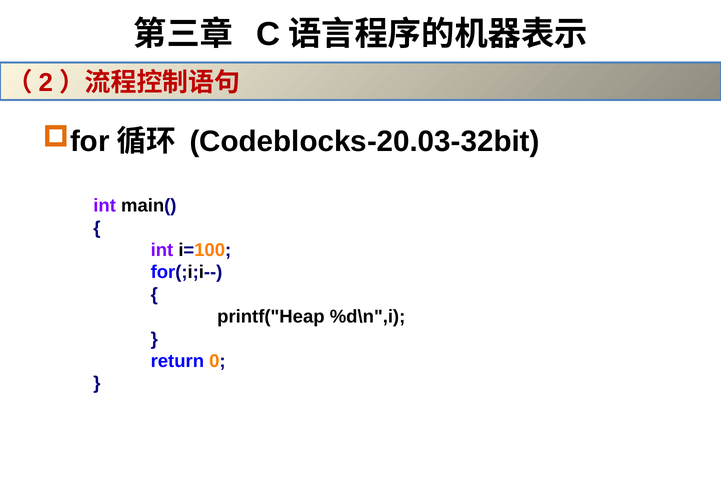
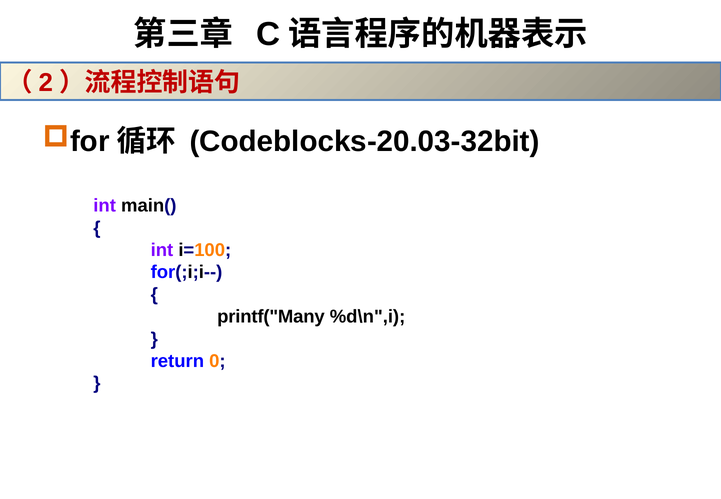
printf("Heap: printf("Heap -> printf("Many
